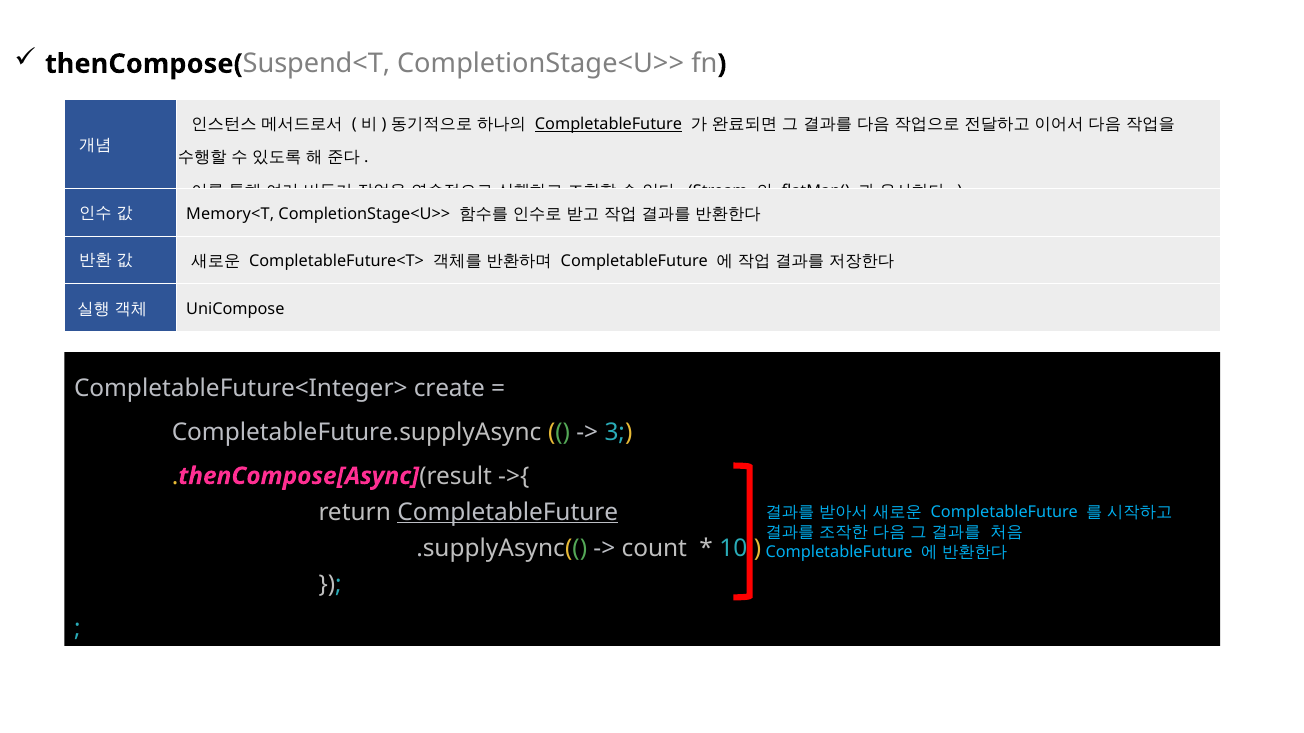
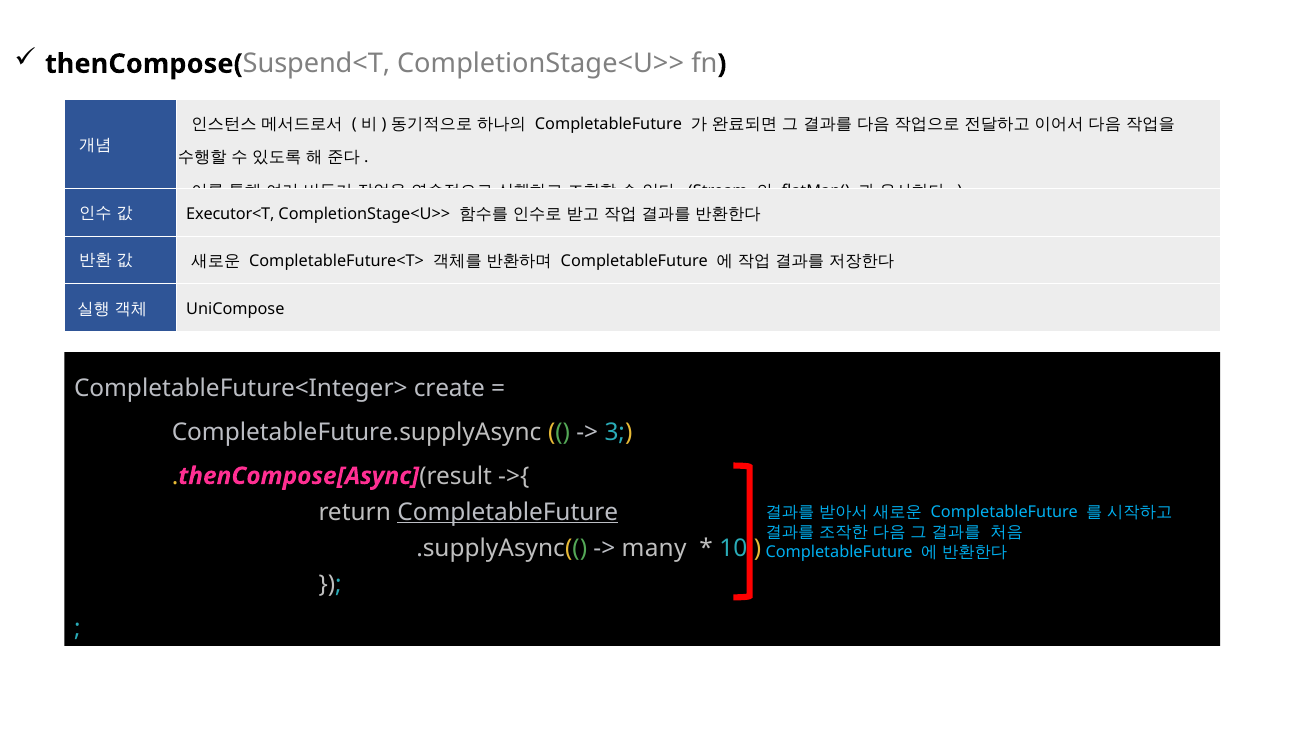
CompletableFuture at (609, 124) underline: present -> none
Memory<T: Memory<T -> Executor<T
count: count -> many
